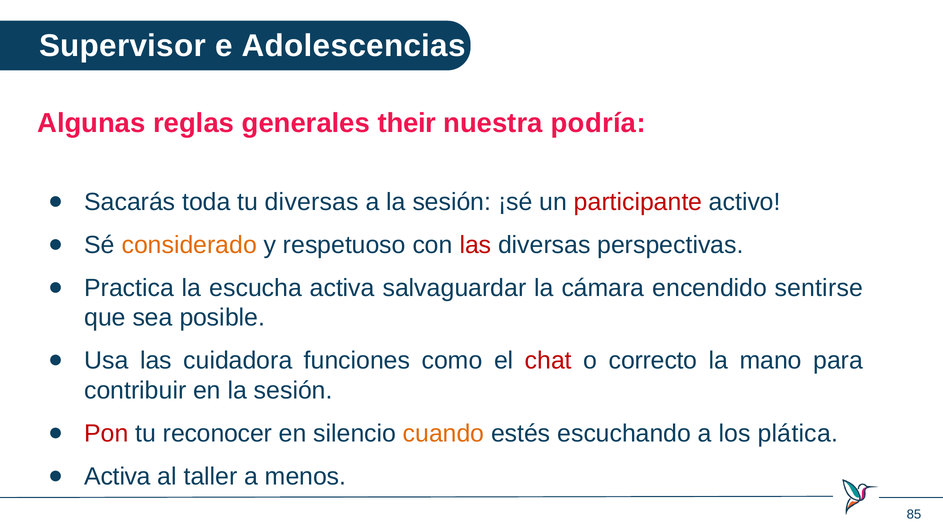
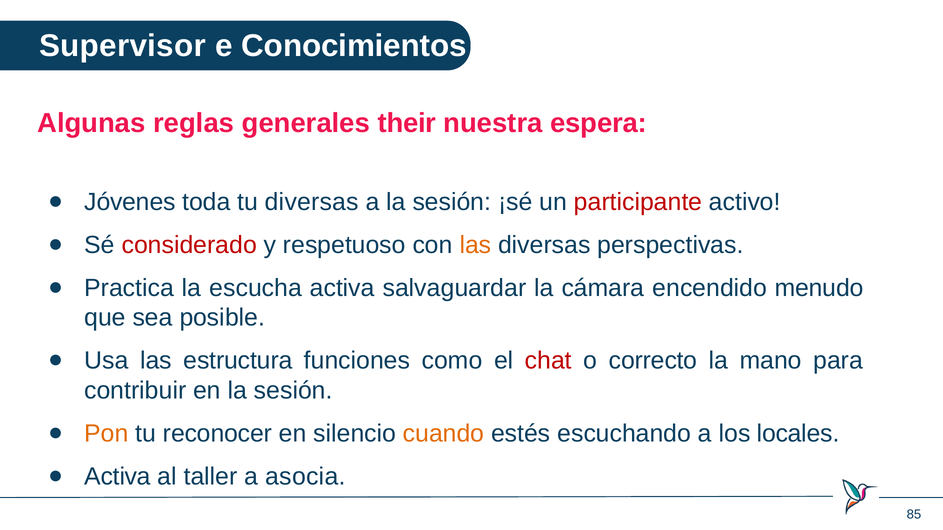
Adolescencias: Adolescencias -> Conocimientos
podría: podría -> espera
Sacarás: Sacarás -> Jóvenes
considerado colour: orange -> red
las at (475, 245) colour: red -> orange
sentirse: sentirse -> menudo
cuidadora: cuidadora -> estructura
Pon colour: red -> orange
plática: plática -> locales
menos: menos -> asocia
